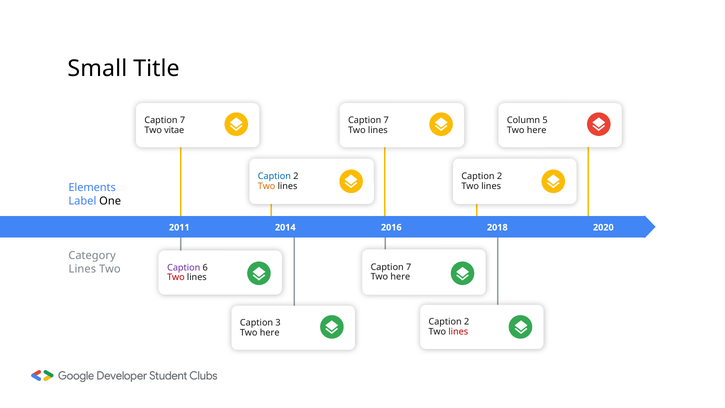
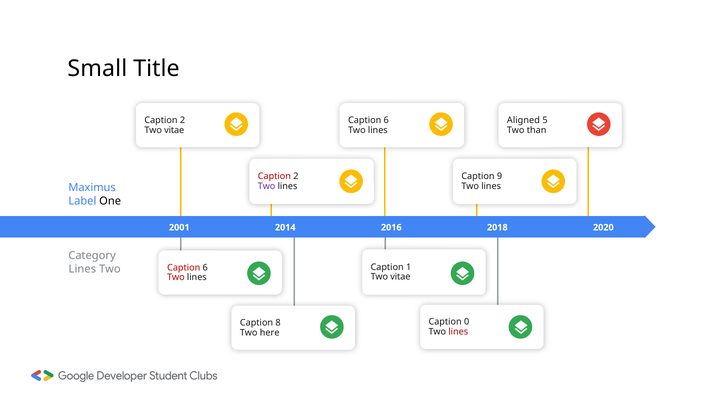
7 at (182, 120): 7 -> 2
7 at (386, 120): 7 -> 6
Column: Column -> Aligned
here at (537, 130): here -> than
Caption at (274, 176) colour: blue -> red
2 at (499, 176): 2 -> 9
Two at (267, 186) colour: orange -> purple
Elements: Elements -> Maximus
2011: 2011 -> 2001
7 at (409, 267): 7 -> 1
Caption at (184, 267) colour: purple -> red
here at (400, 277): here -> vitae
2 at (467, 322): 2 -> 0
3: 3 -> 8
